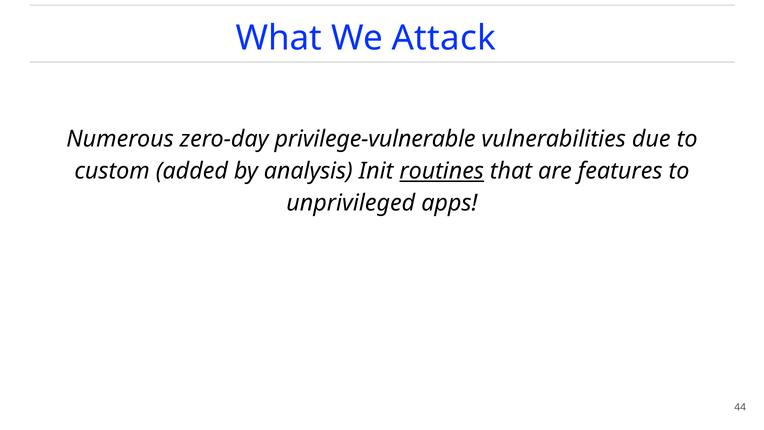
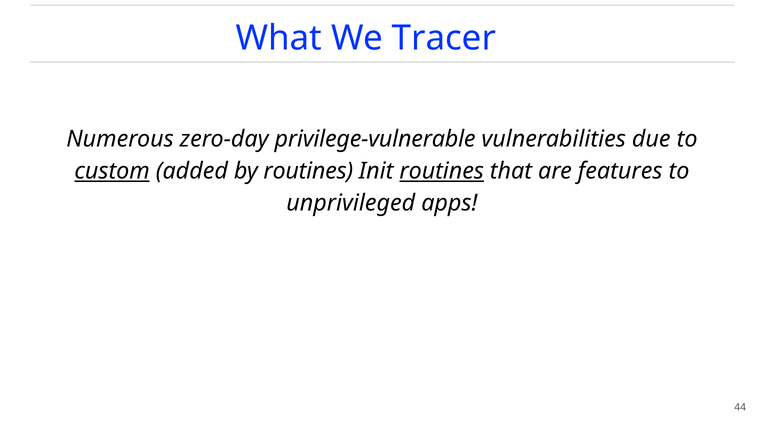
Attack: Attack -> Tracer
custom underline: none -> present
by analysis: analysis -> routines
